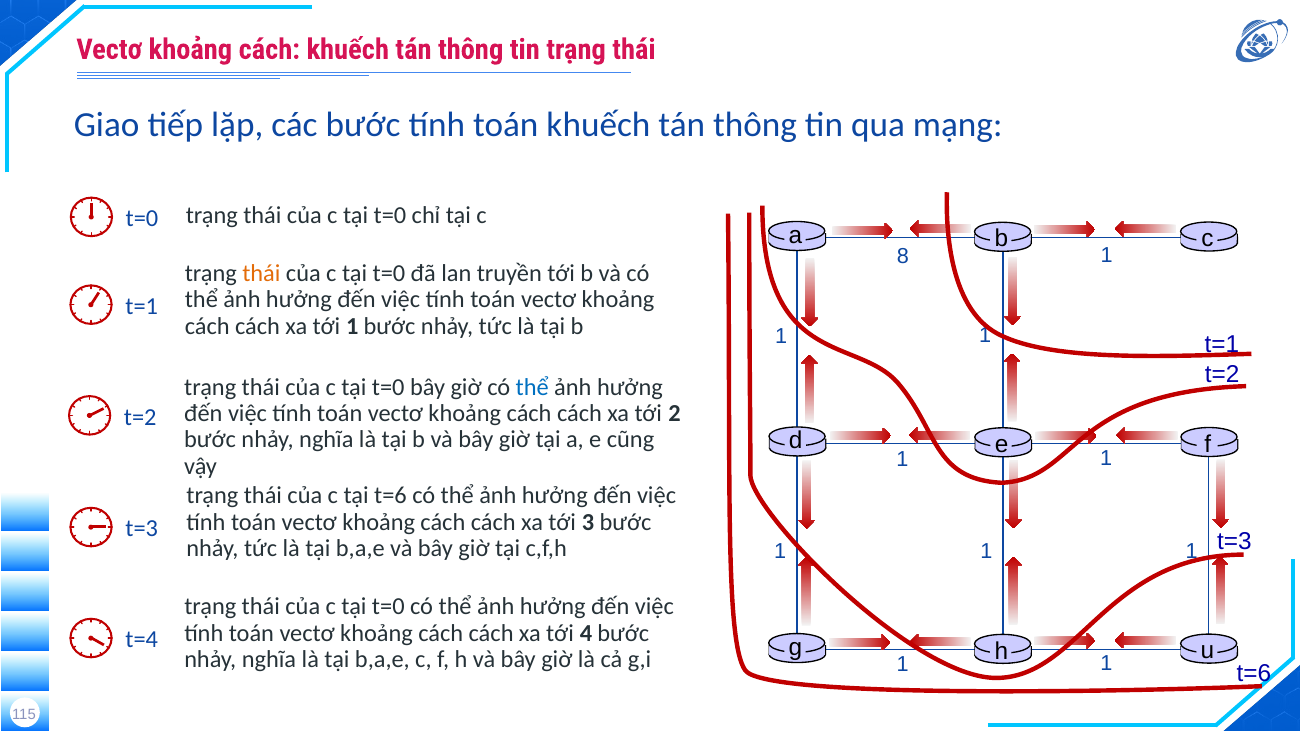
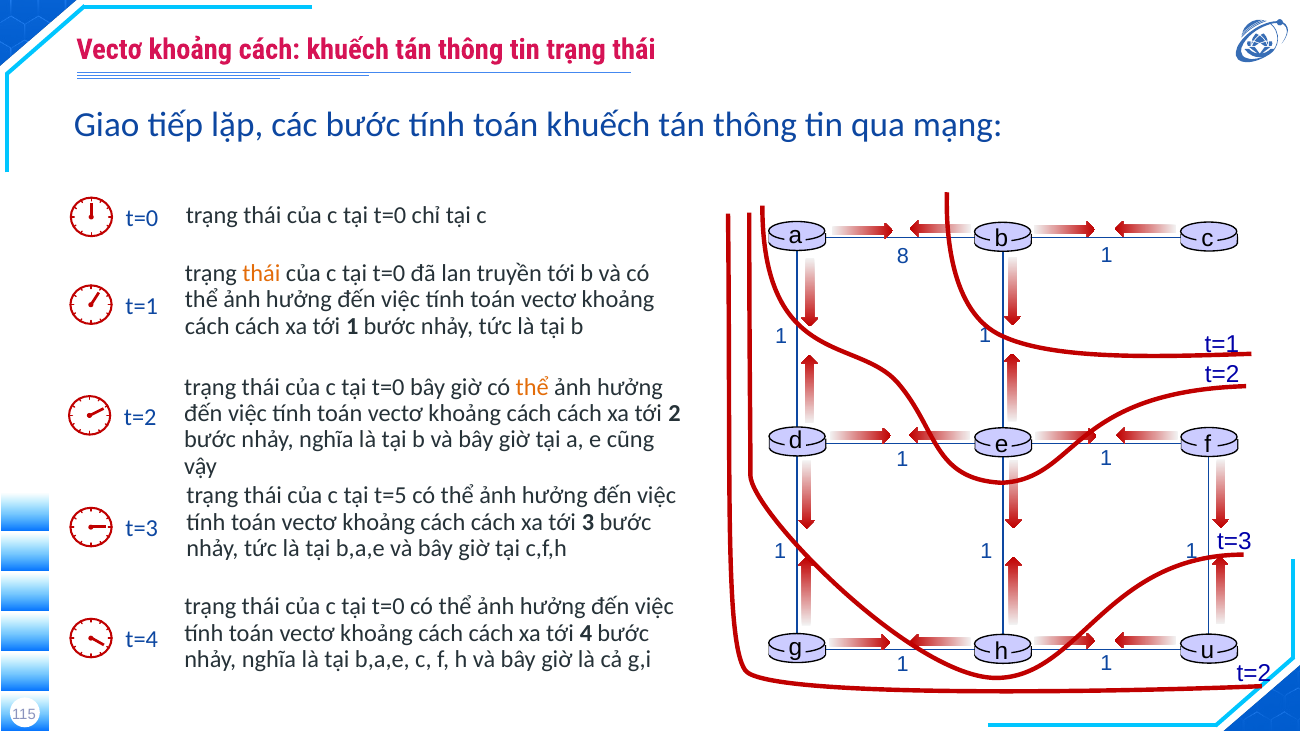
thể at (532, 387) colour: blue -> orange
tại t=6: t=6 -> t=5
t=6 at (1254, 674): t=6 -> t=2
